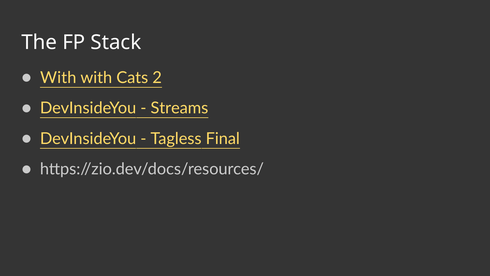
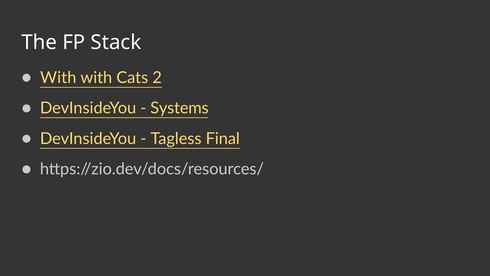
Streams: Streams -> Systems
